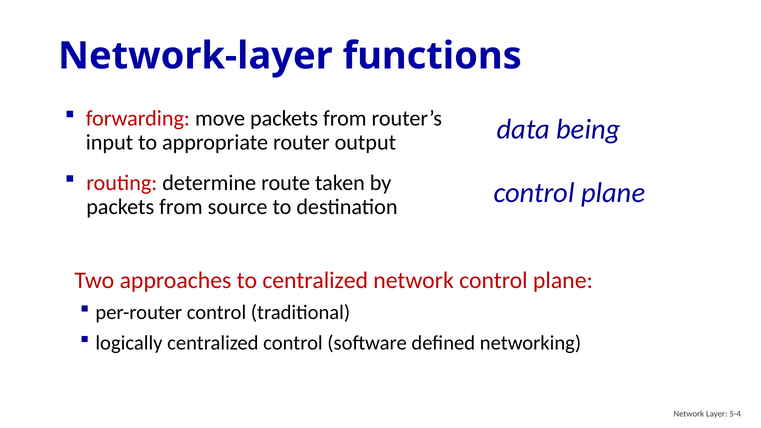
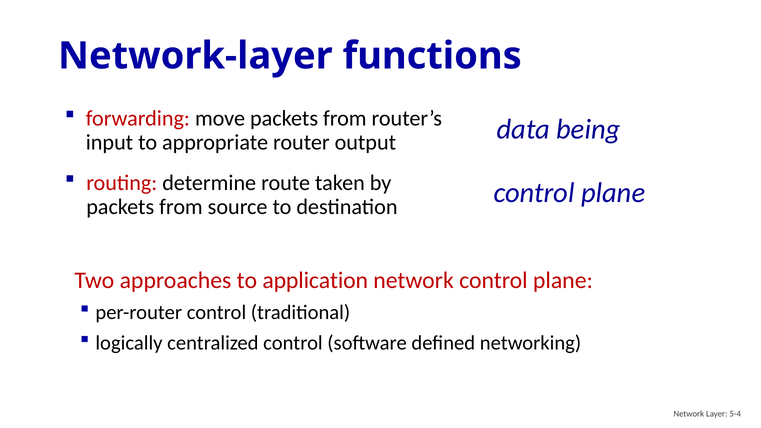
to centralized: centralized -> application
